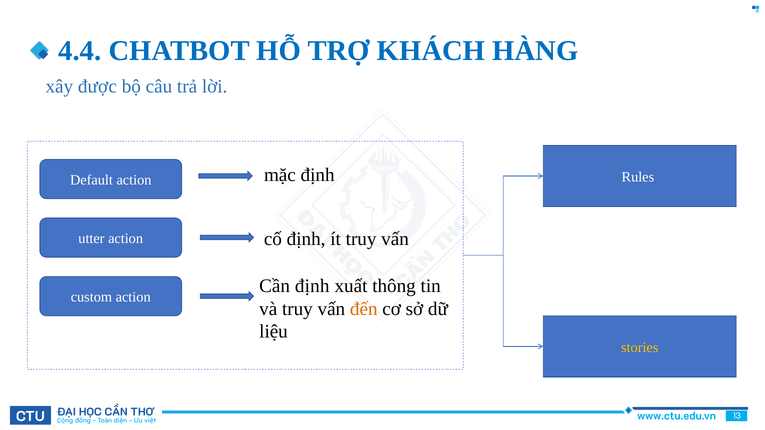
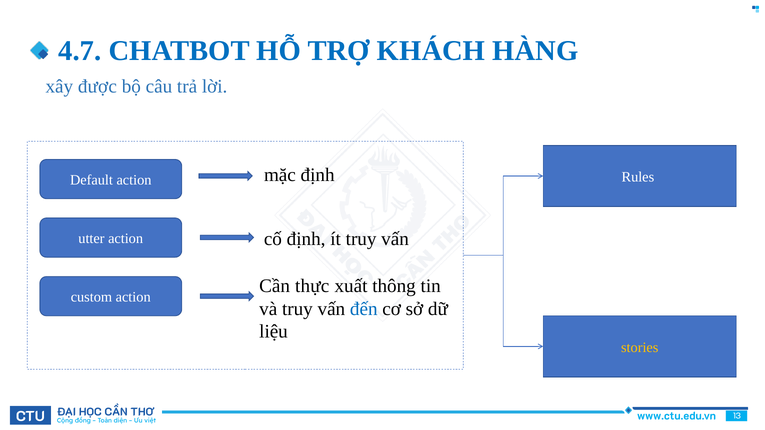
4.4: 4.4 -> 4.7
Cần định: định -> thực
đến colour: orange -> blue
